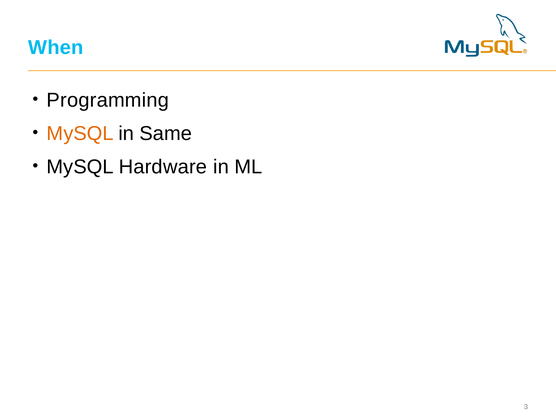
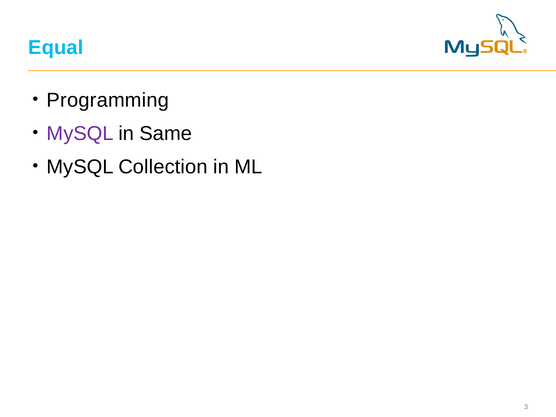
When: When -> Equal
MySQL at (80, 133) colour: orange -> purple
Hardware: Hardware -> Collection
